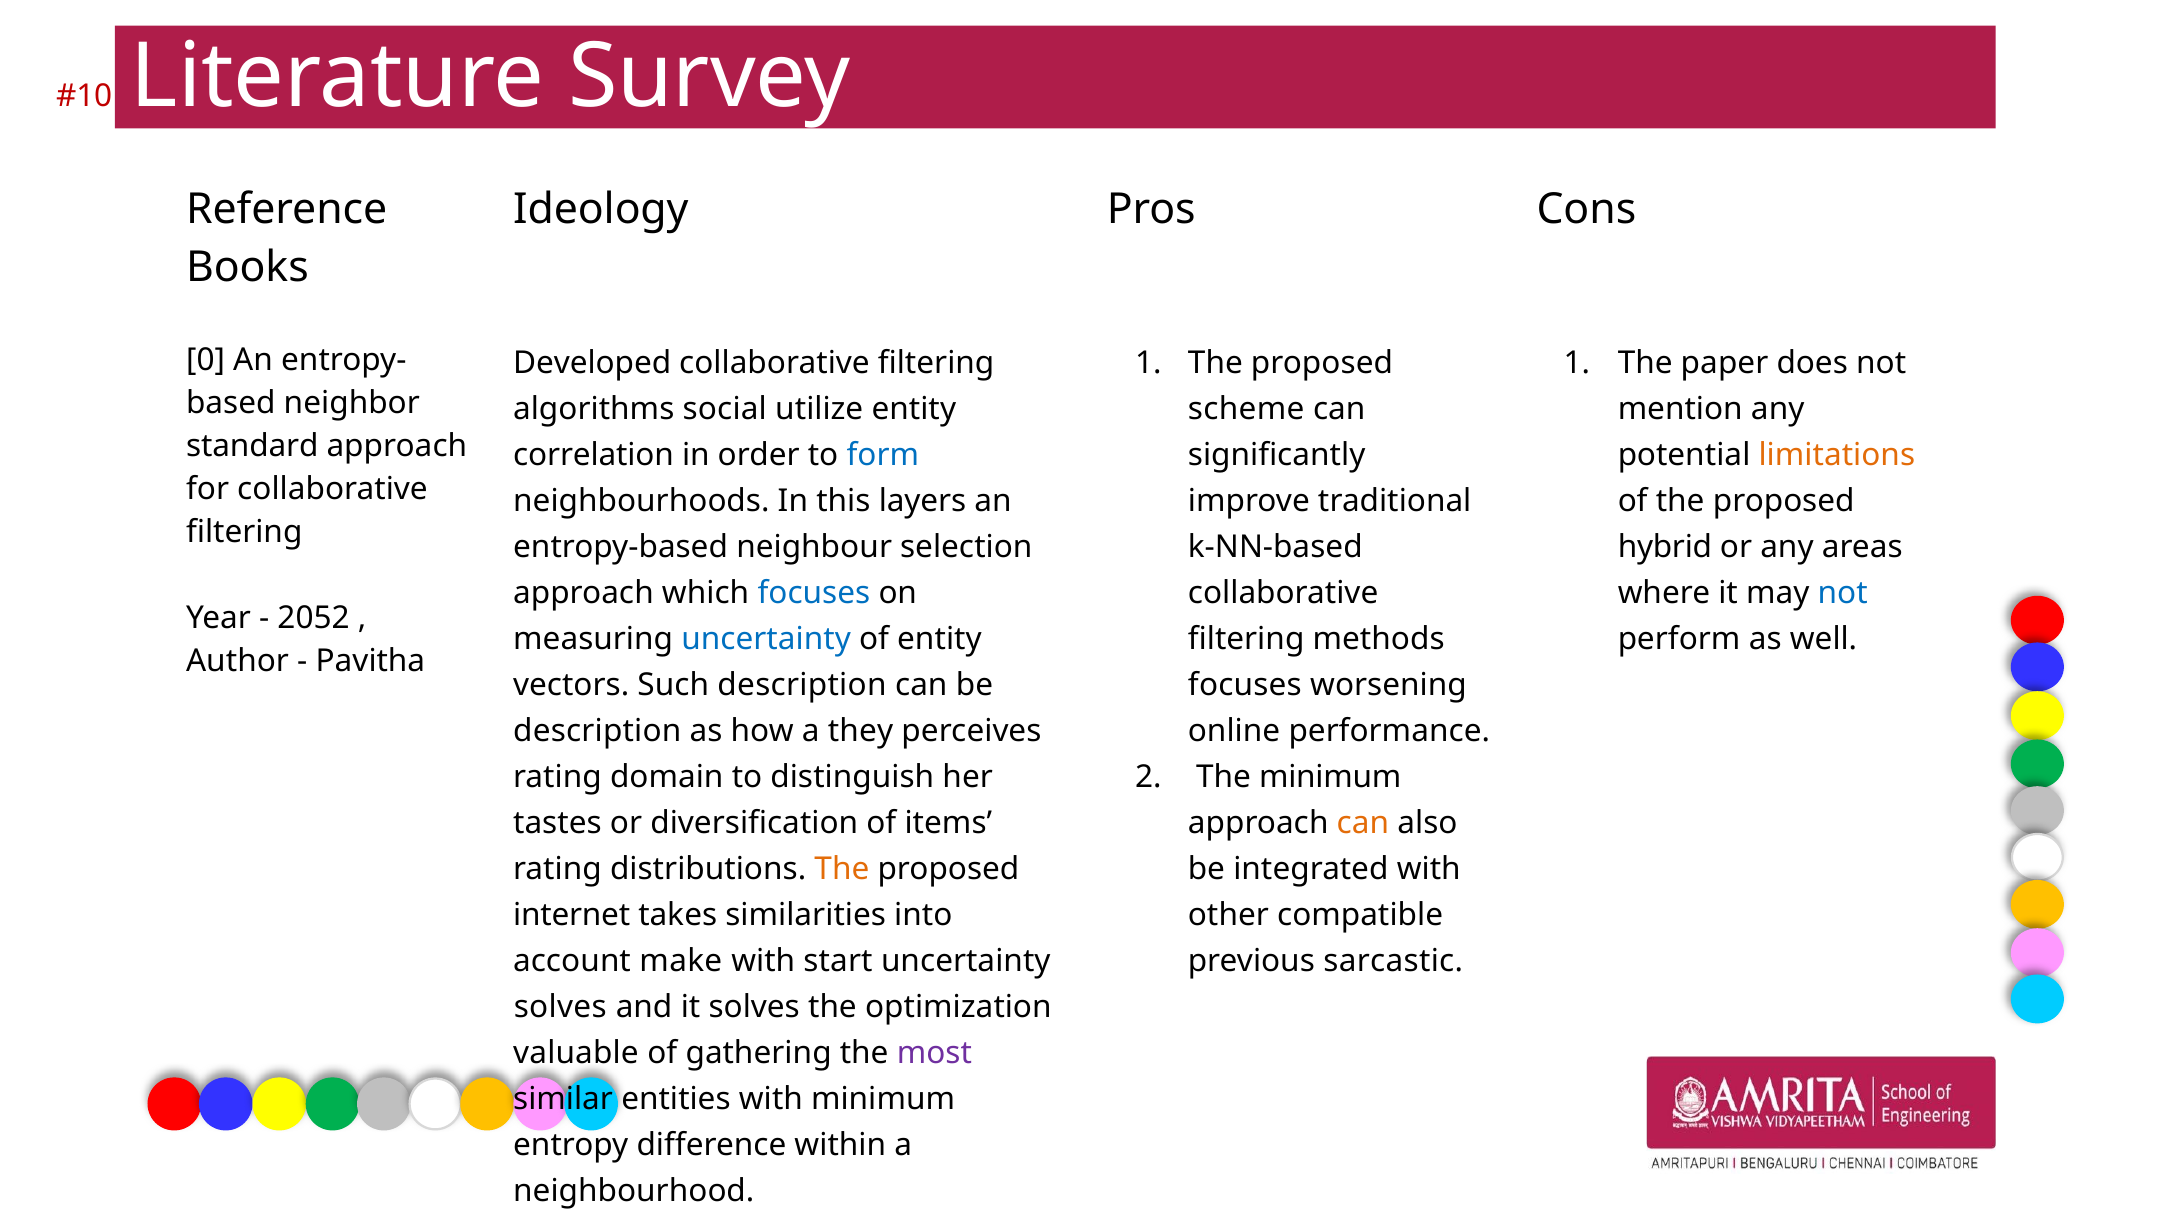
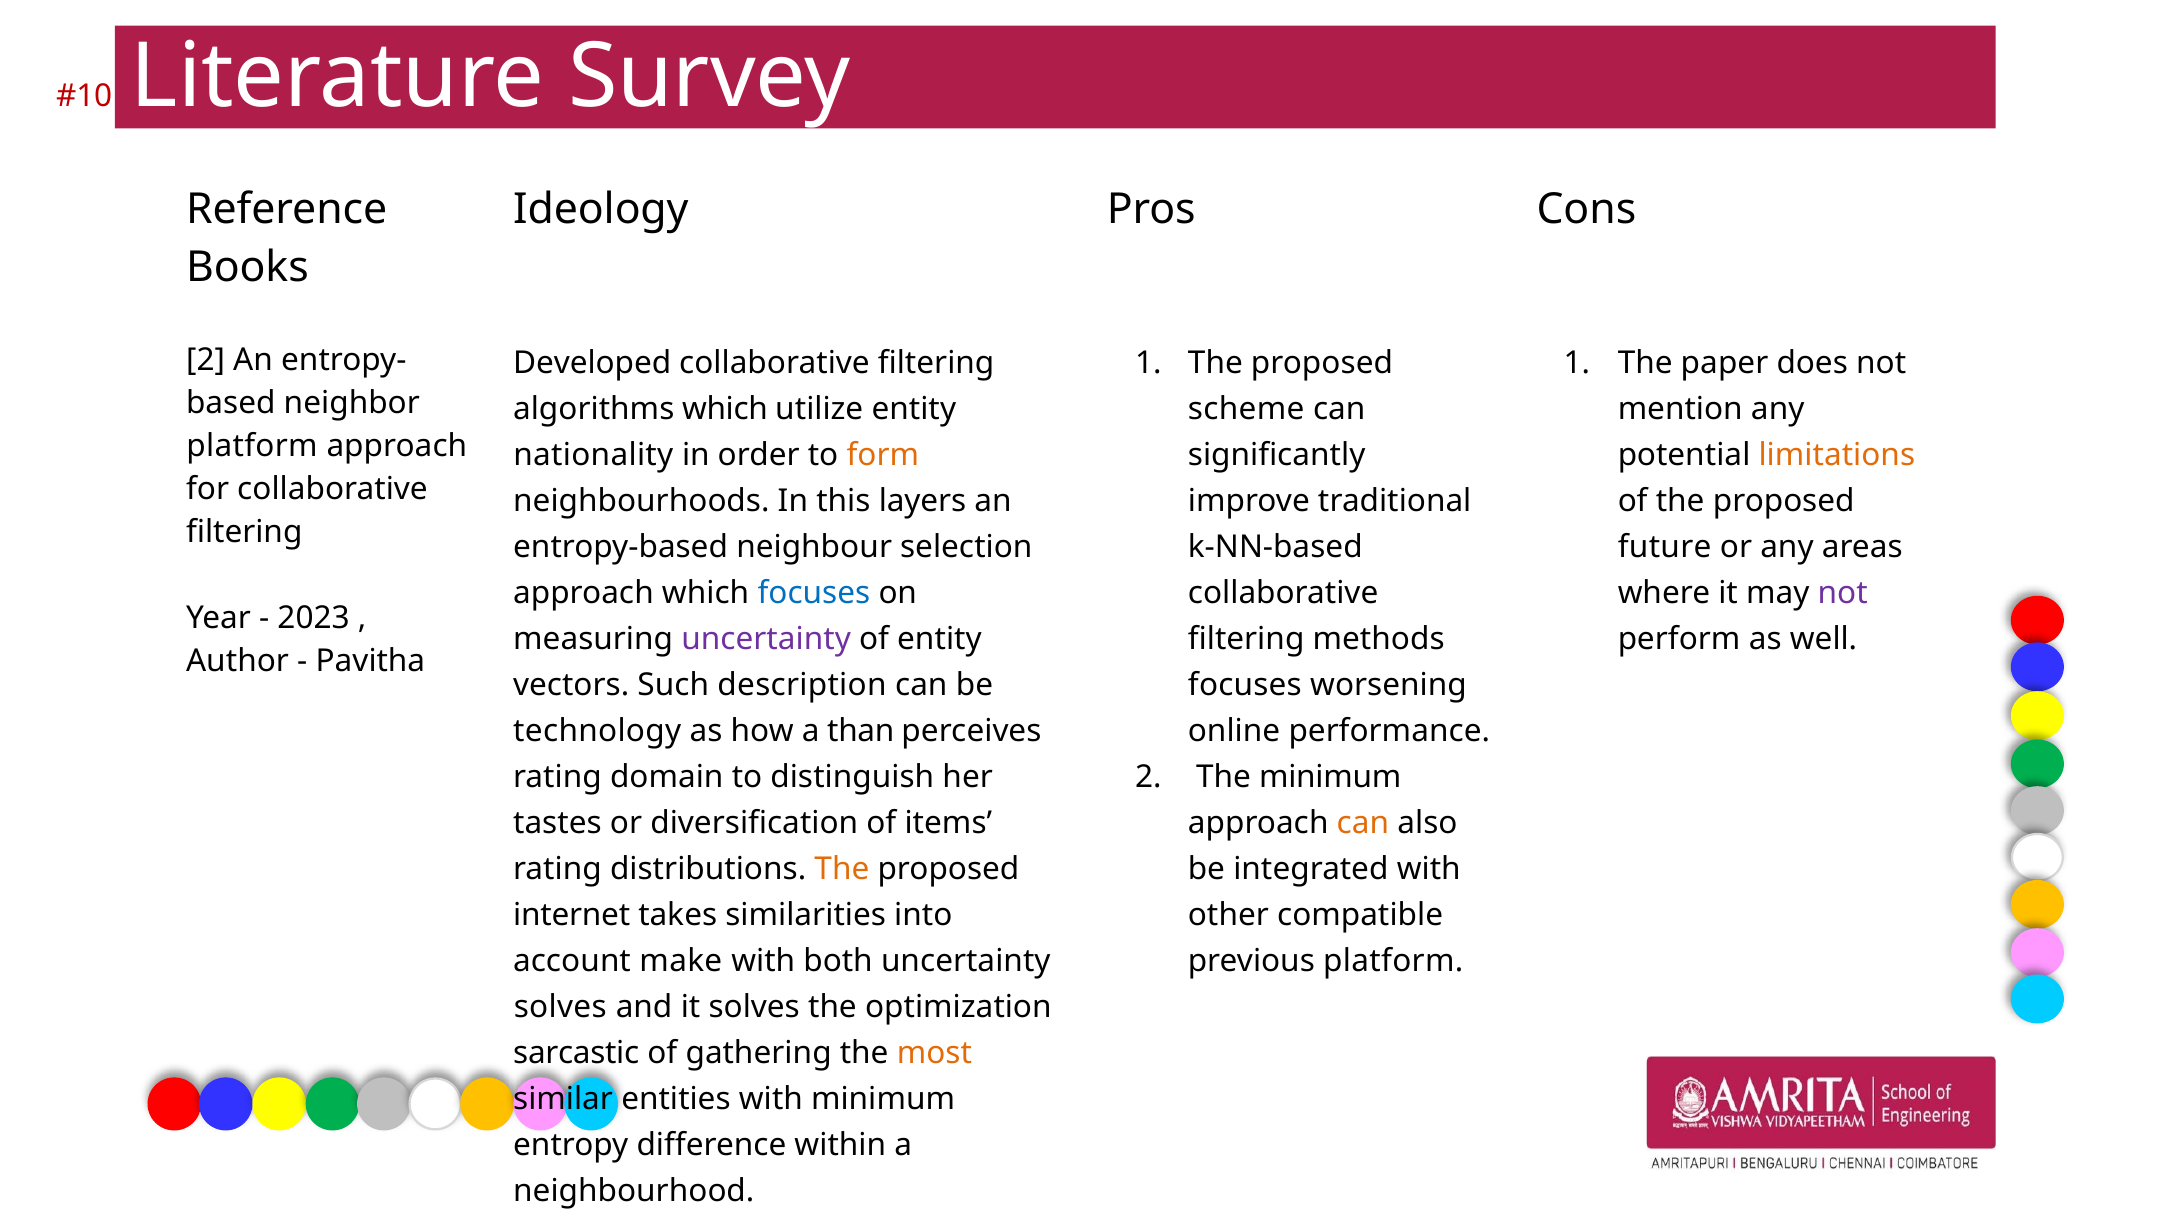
0 at (206, 361): 0 -> 2
algorithms social: social -> which
standard at (252, 447): standard -> platform
correlation: correlation -> nationality
form colour: blue -> orange
hybrid: hybrid -> future
not at (1843, 594) colour: blue -> purple
2052: 2052 -> 2023
uncertainty at (766, 640) colour: blue -> purple
description at (597, 732): description -> technology
they: they -> than
start: start -> both
previous sarcastic: sarcastic -> platform
valuable: valuable -> sarcastic
most colour: purple -> orange
